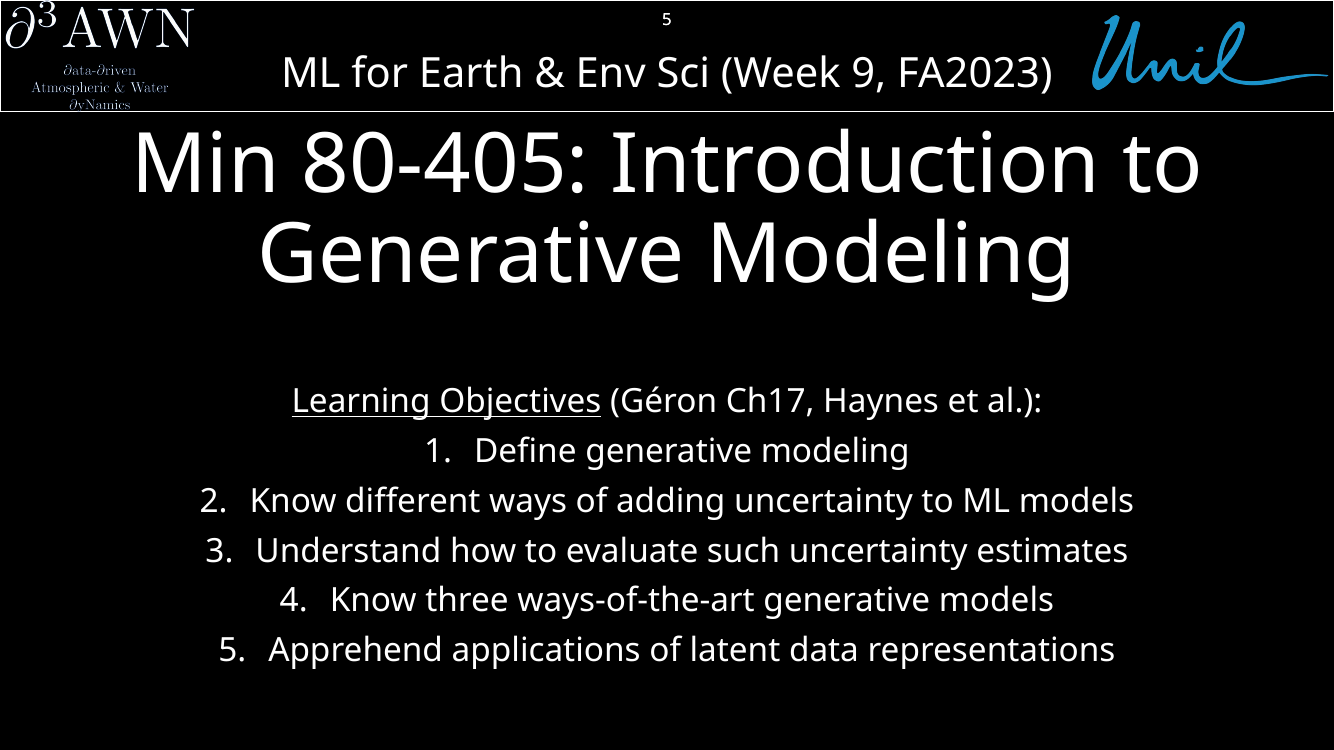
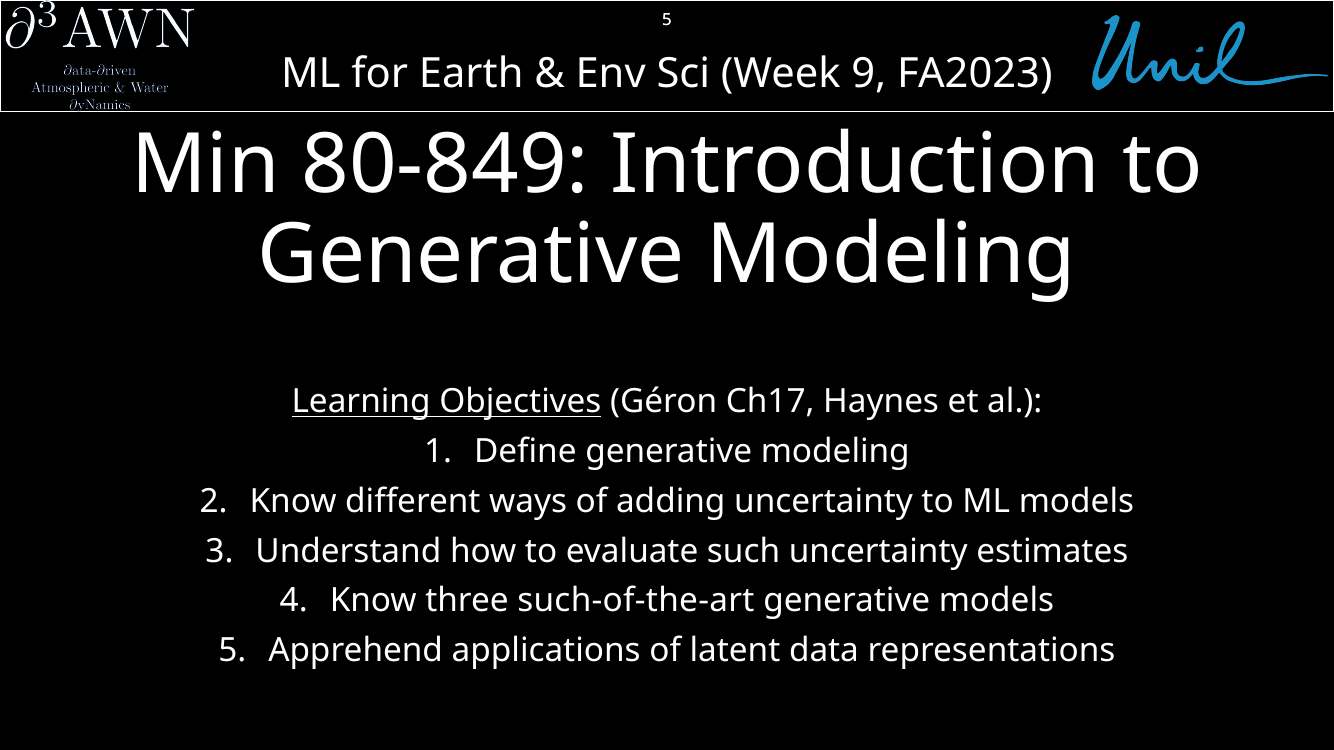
80-405: 80-405 -> 80-849
ways-of-the-art: ways-of-the-art -> such-of-the-art
